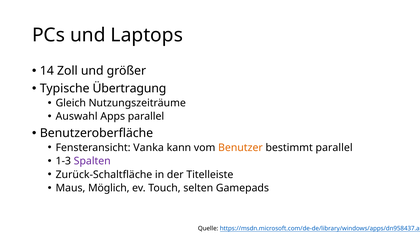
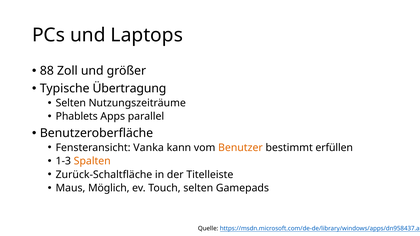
14: 14 -> 88
Gleich at (71, 103): Gleich -> Selten
Auswahl: Auswahl -> Phablets
bestimmt parallel: parallel -> erfüllen
Spalten colour: purple -> orange
